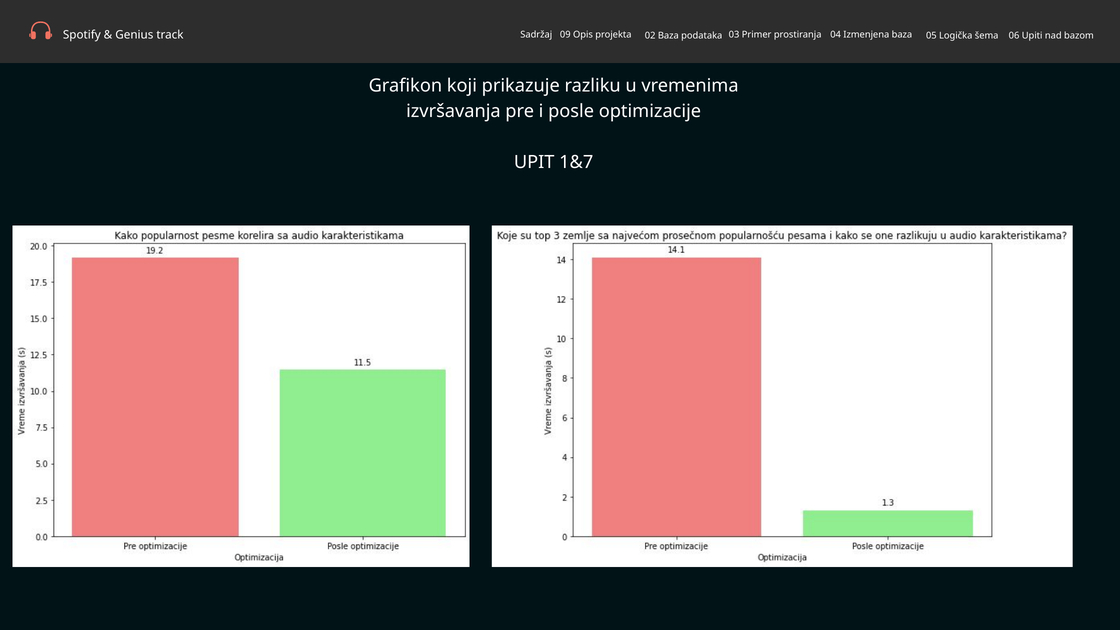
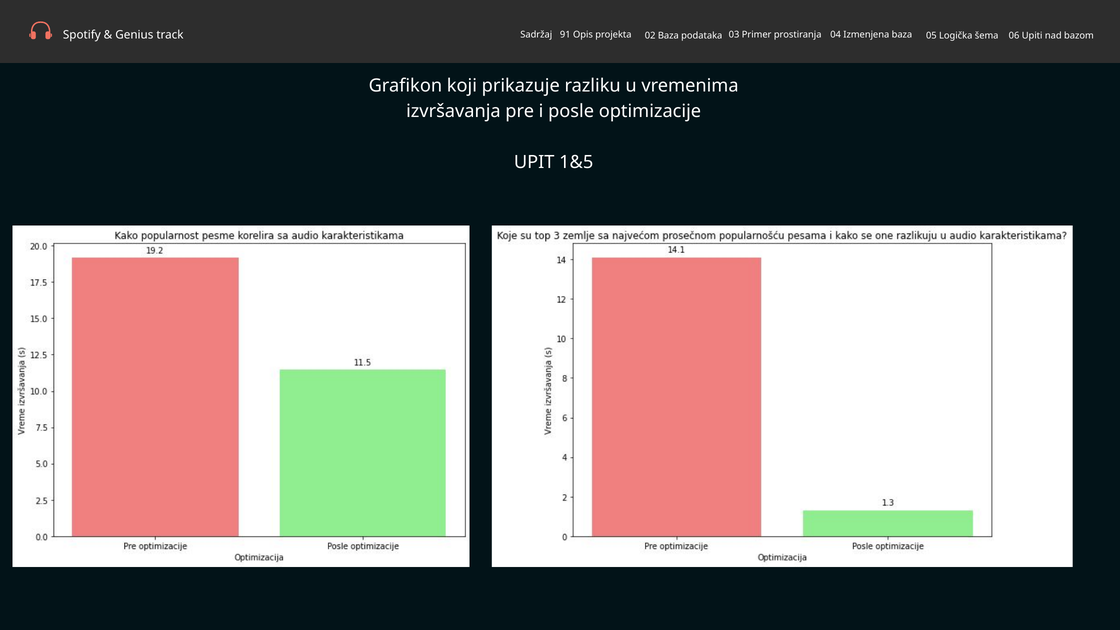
09: 09 -> 91
1&7: 1&7 -> 1&5
